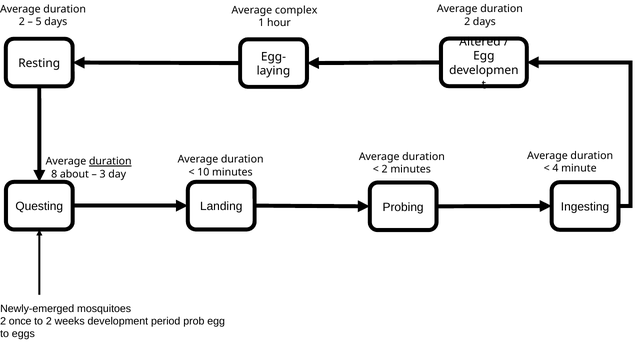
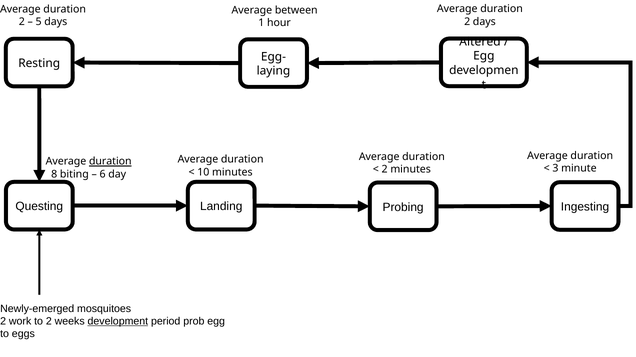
complex: complex -> between
4: 4 -> 3
about: about -> biting
3: 3 -> 6
once: once -> work
development underline: none -> present
